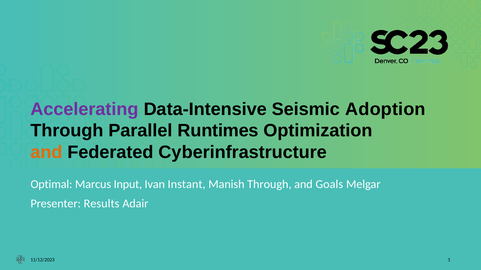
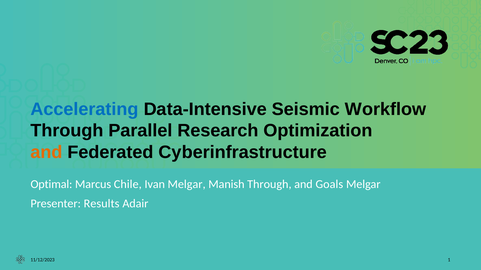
Accelerating colour: purple -> blue
Adoption: Adoption -> Workflow
Runtimes: Runtimes -> Research
Input: Input -> Chile
Ivan Instant: Instant -> Melgar
